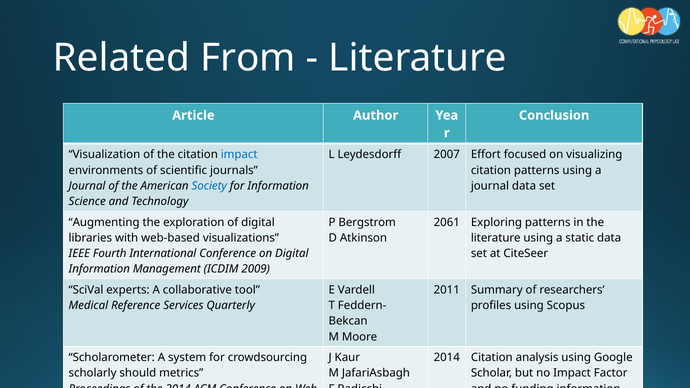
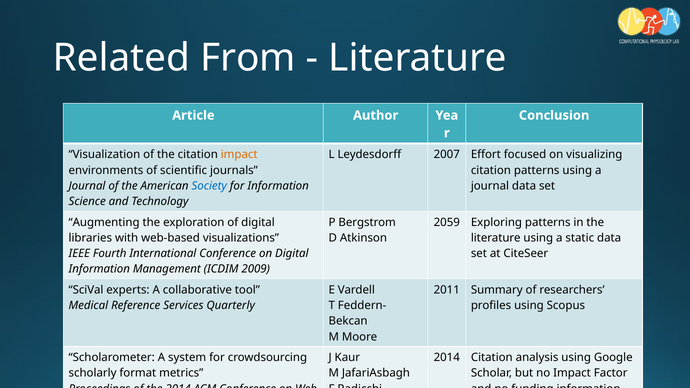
impact at (239, 155) colour: blue -> orange
2061: 2061 -> 2059
should: should -> format
